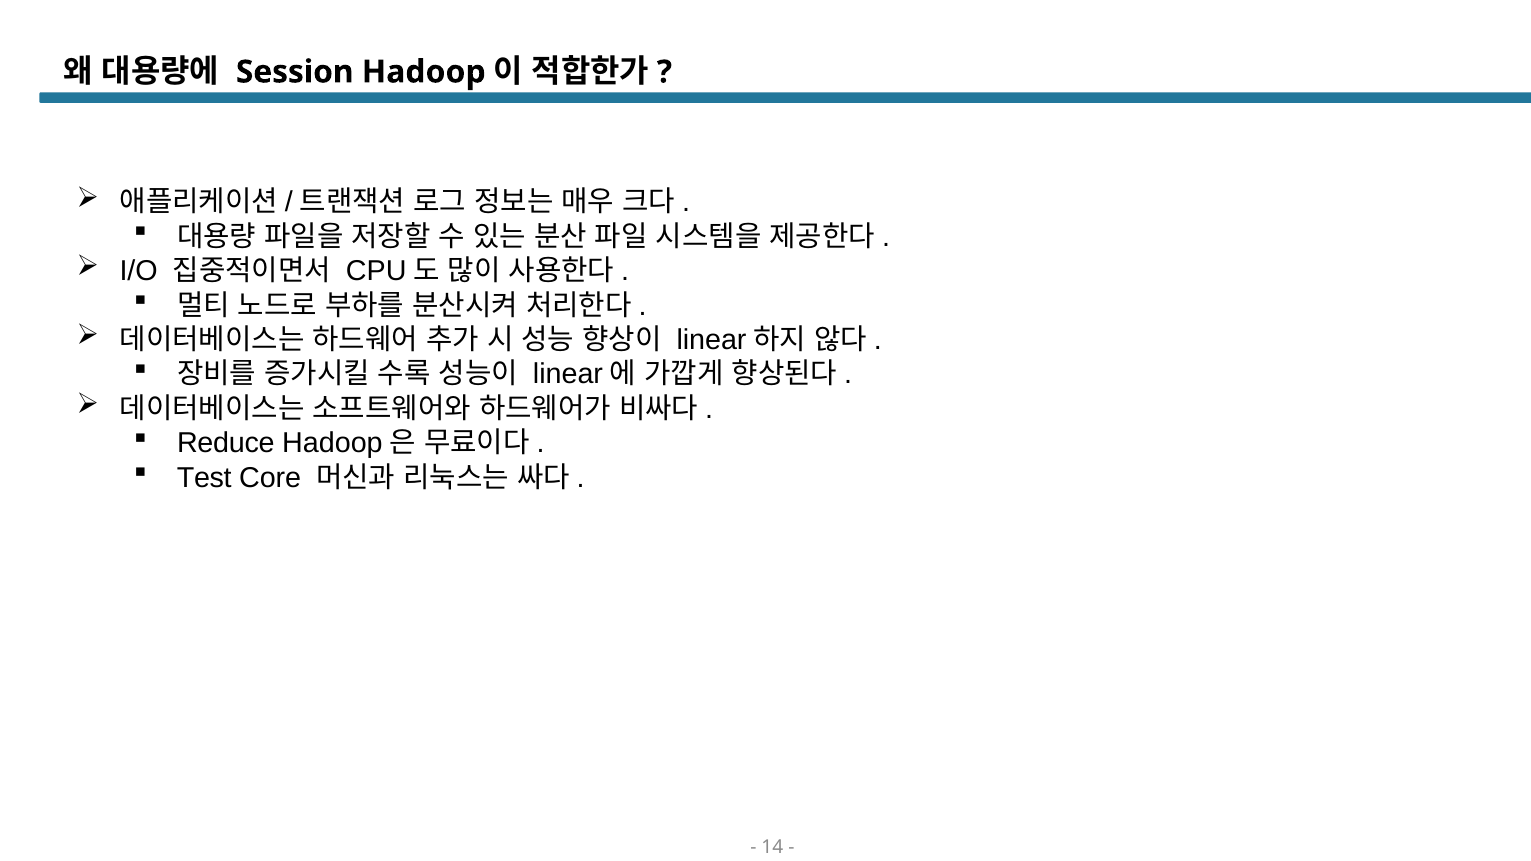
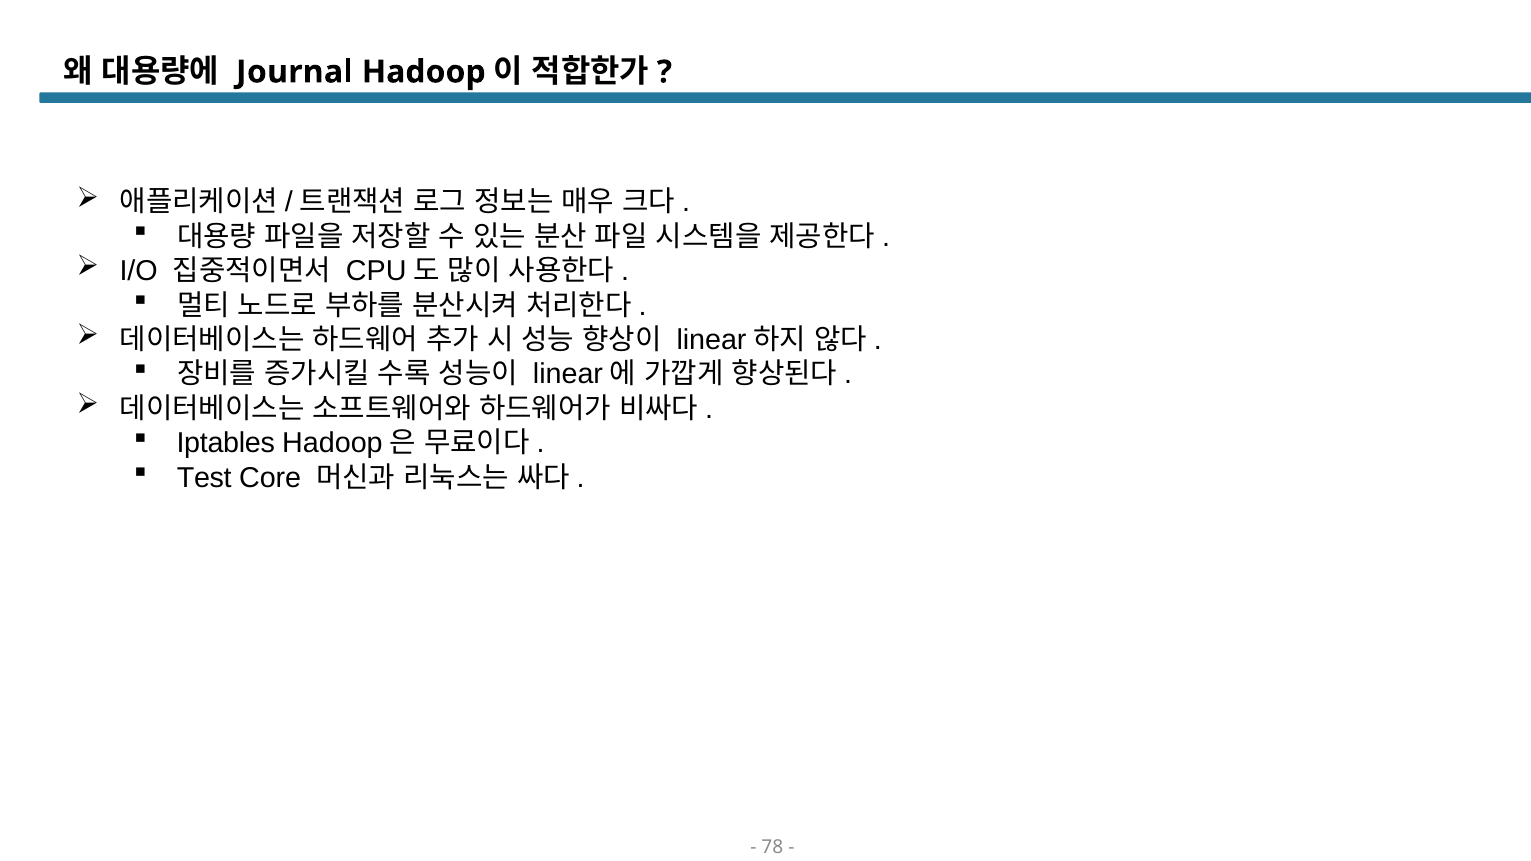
Session: Session -> Journal
Reduce: Reduce -> Iptables
14: 14 -> 78
